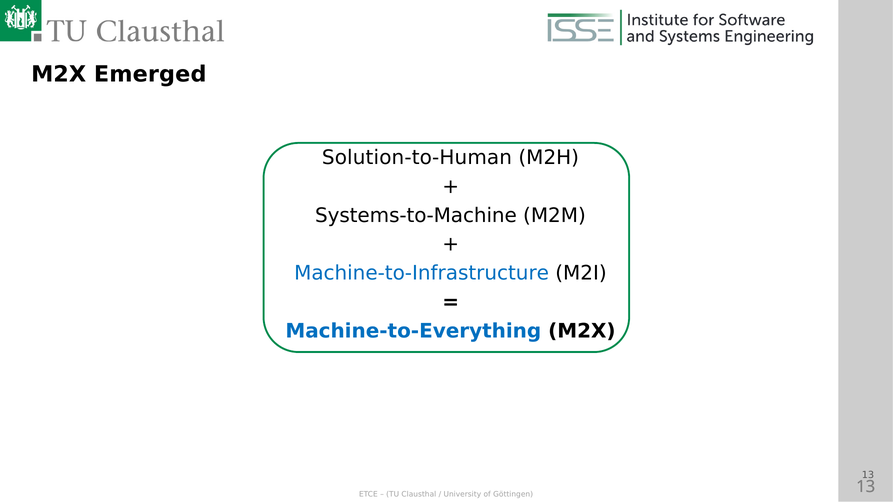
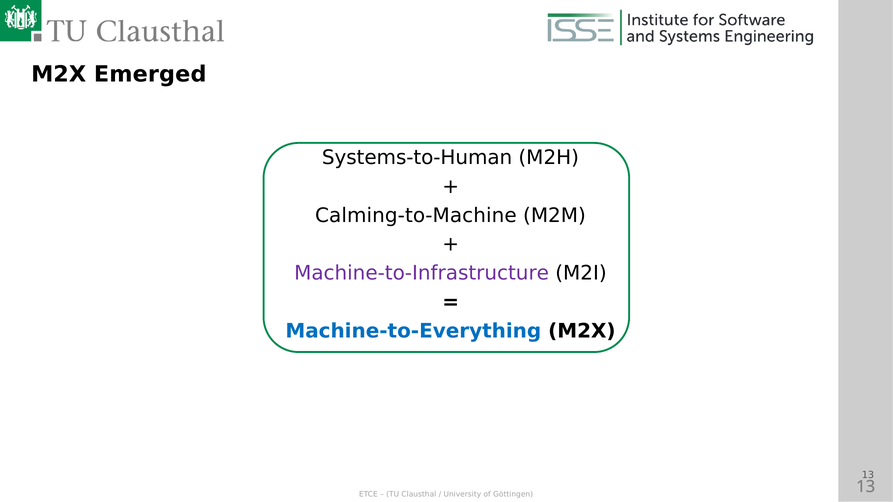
Solution-to-Human: Solution-to-Human -> Systems-to-Human
Systems-to-Machine: Systems-to-Machine -> Calming-to-Machine
Machine-to-Infrastructure colour: blue -> purple
